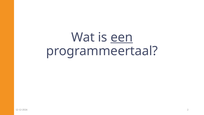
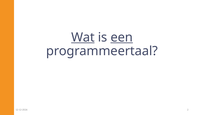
Wat underline: none -> present
